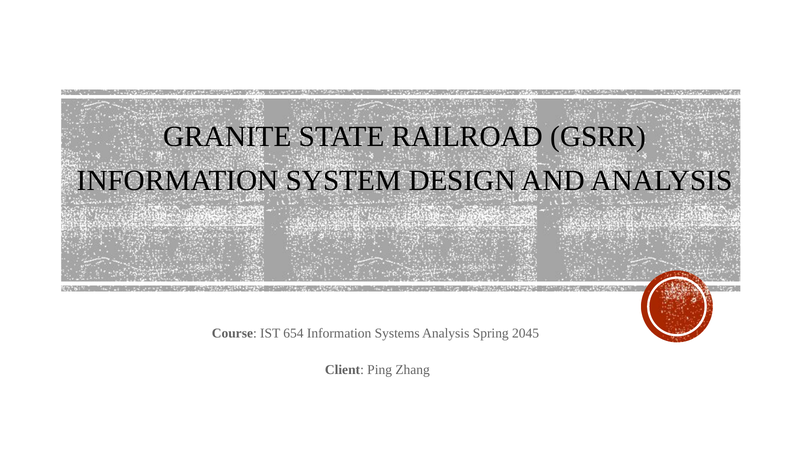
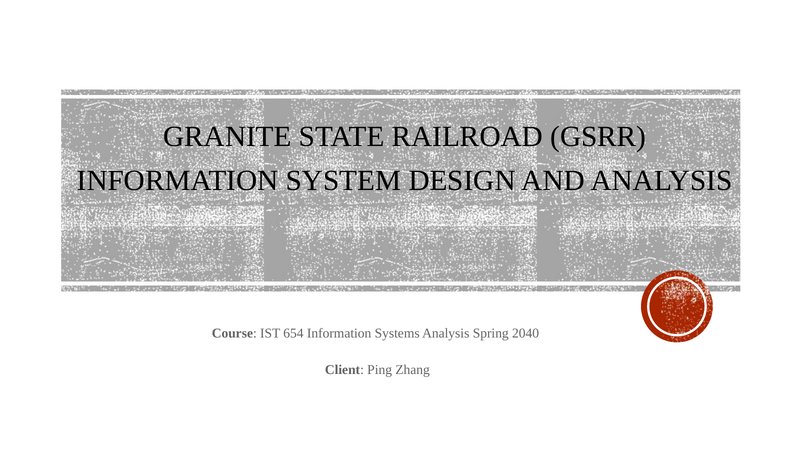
2045: 2045 -> 2040
